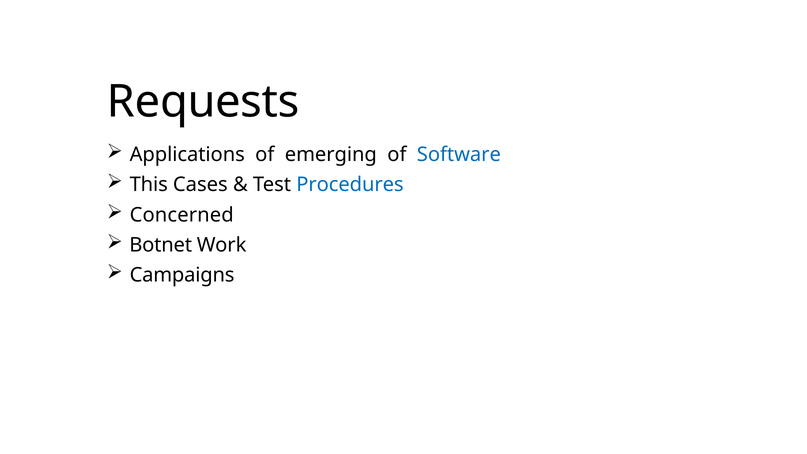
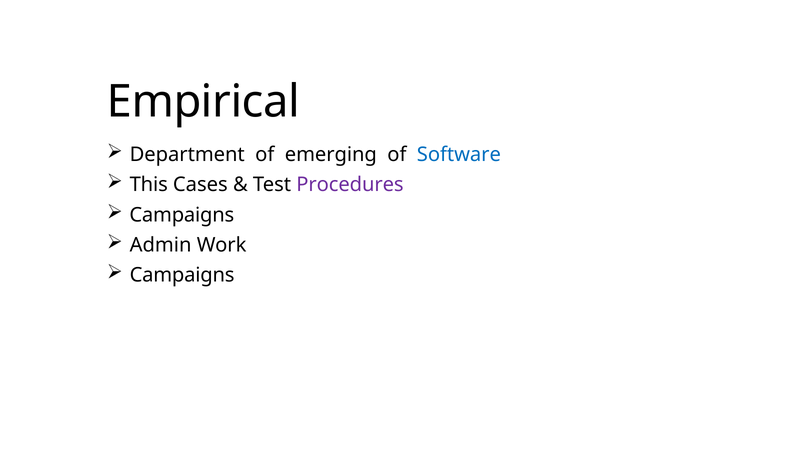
Requests: Requests -> Empirical
Applications: Applications -> Department
Procedures colour: blue -> purple
Concerned at (182, 215): Concerned -> Campaigns
Botnet: Botnet -> Admin
